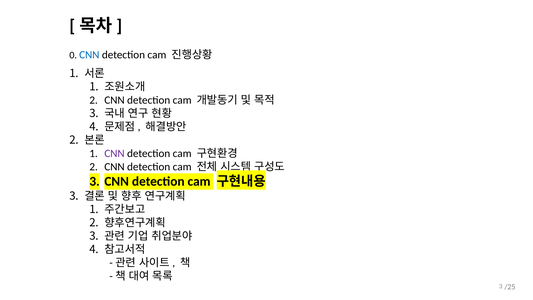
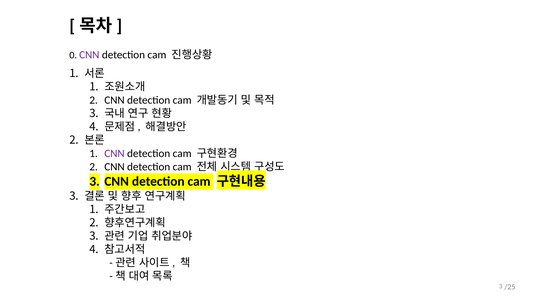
CNN at (89, 55) colour: blue -> purple
